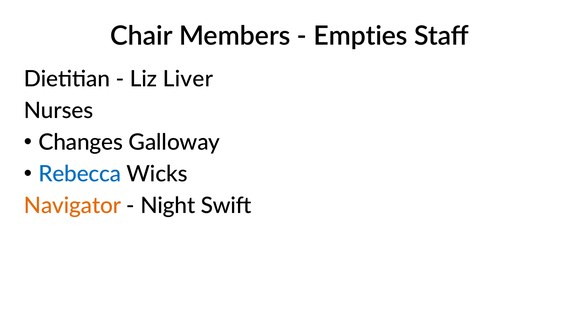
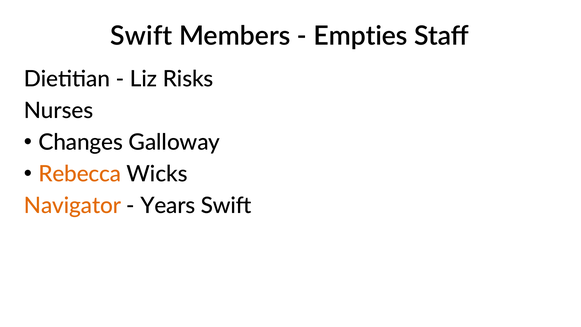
Chair at (141, 36): Chair -> Swift
Liver: Liver -> Risks
Rebecca colour: blue -> orange
Night: Night -> Years
